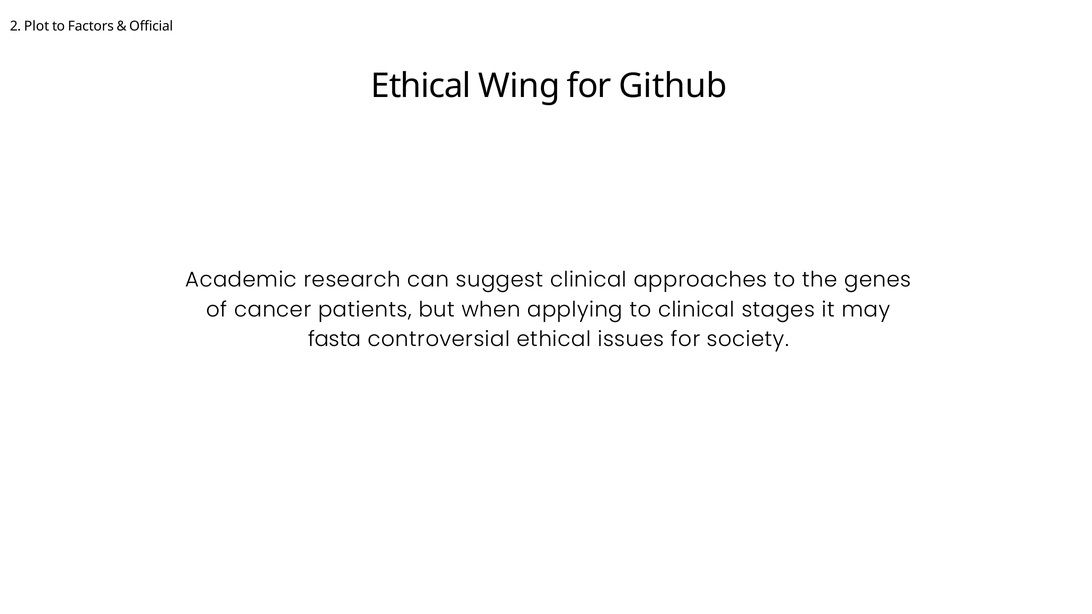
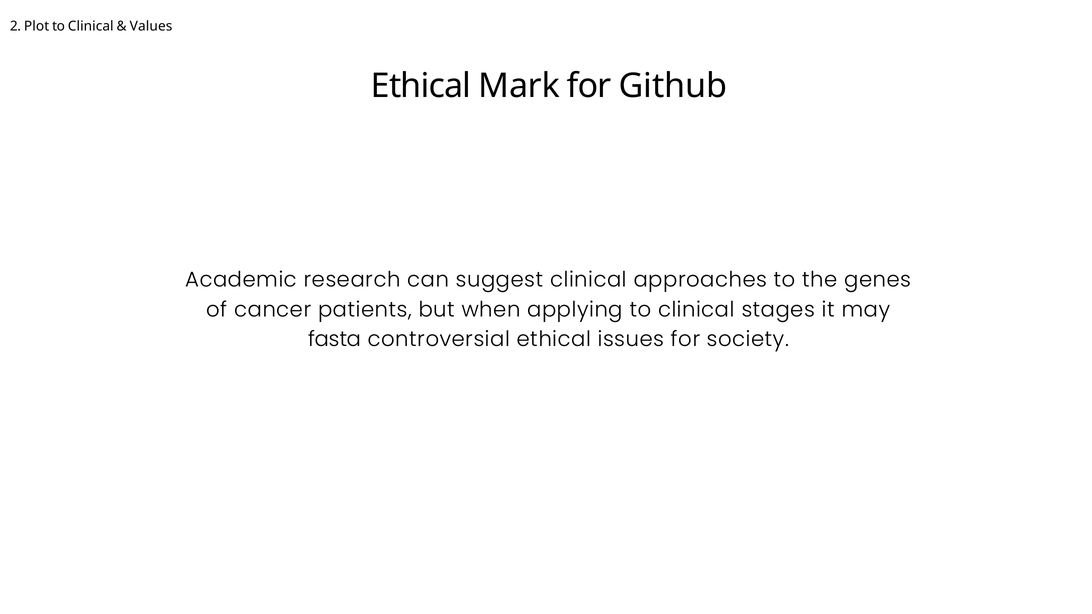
Factors at (91, 26): Factors -> Clinical
Official: Official -> Values
Wing: Wing -> Mark
